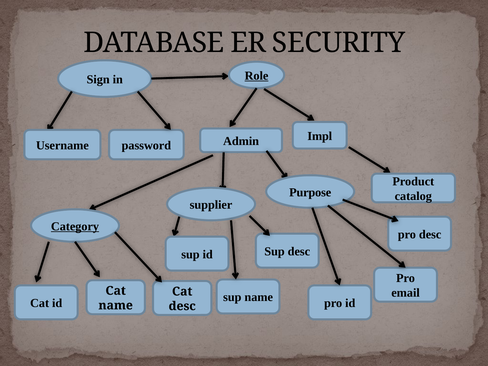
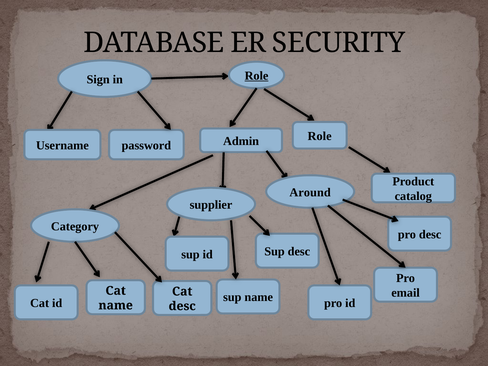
Admin Impl: Impl -> Role
Purpose: Purpose -> Around
Category underline: present -> none
